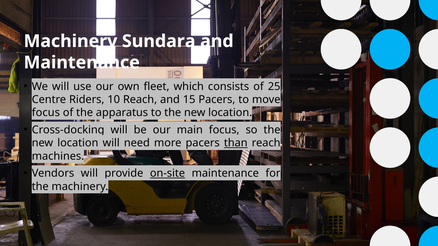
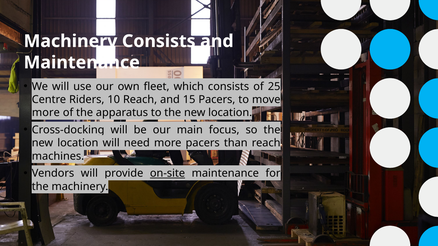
Machinery Sundara: Sundara -> Consists
focus at (46, 113): focus -> more
than underline: present -> none
